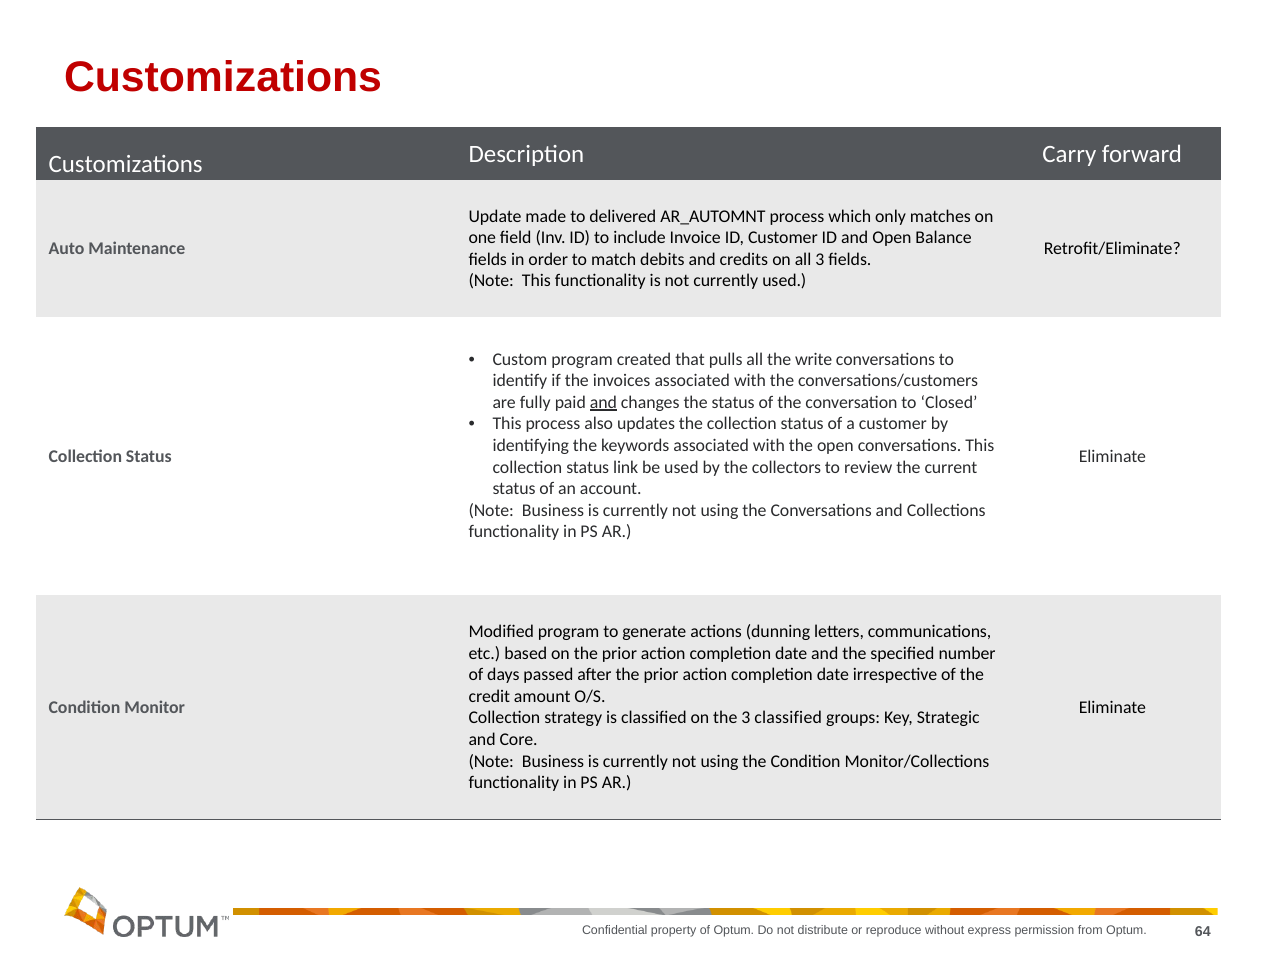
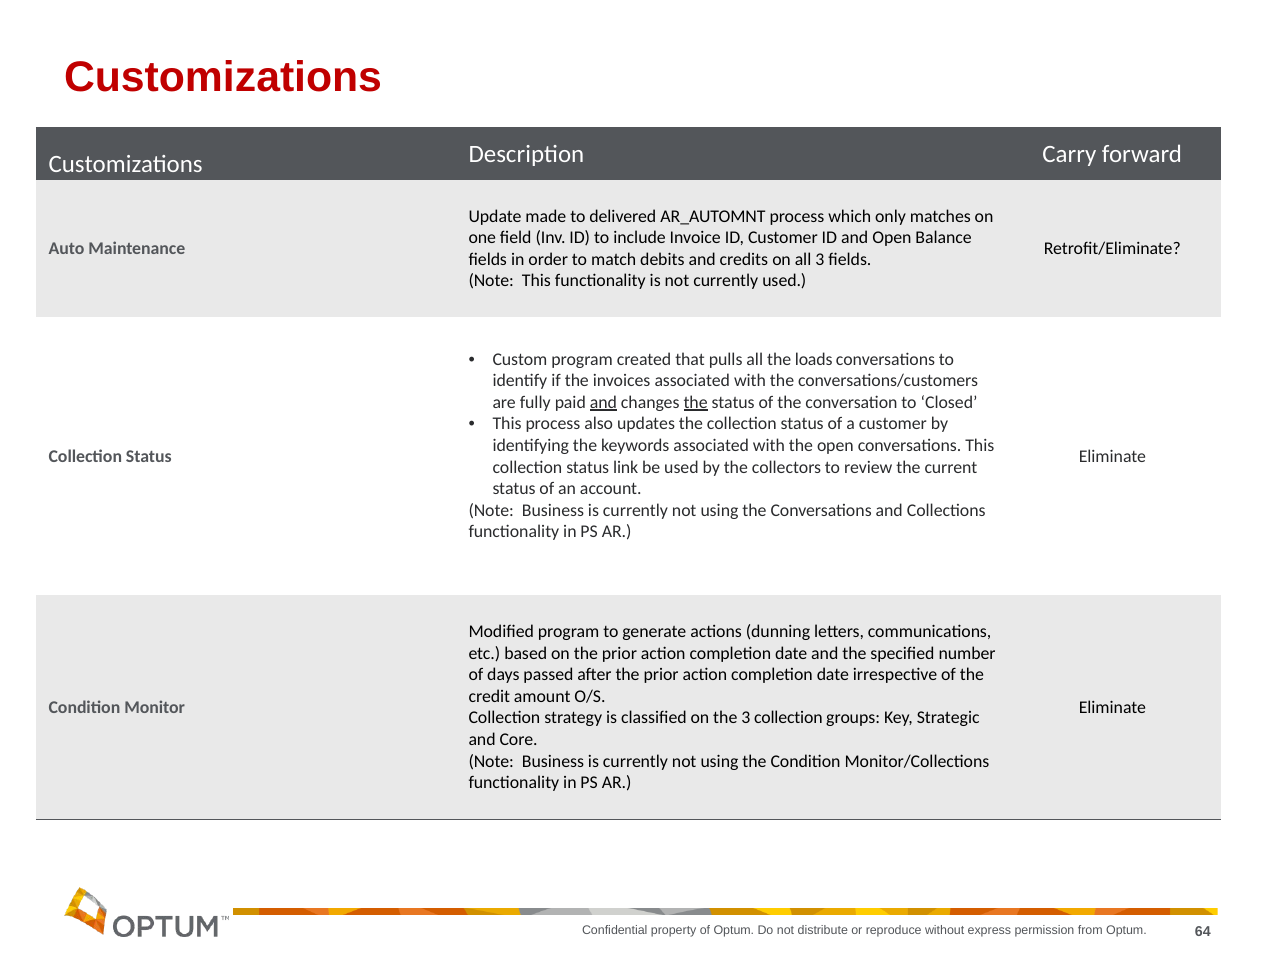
write: write -> loads
the at (696, 402) underline: none -> present
3 classified: classified -> collection
